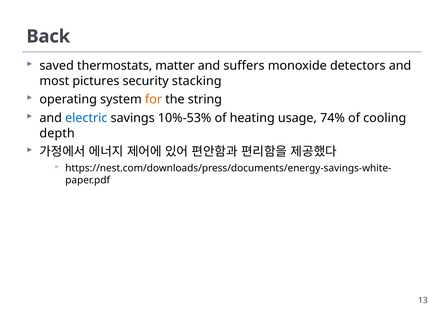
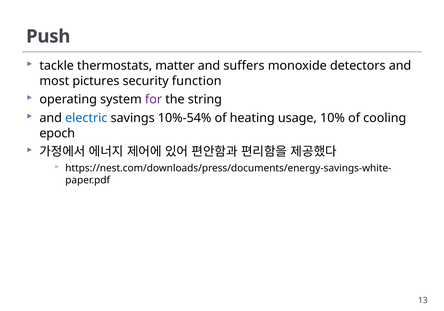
Back: Back -> Push
saved: saved -> tackle
stacking: stacking -> function
for colour: orange -> purple
10%-53%: 10%-53% -> 10%-54%
74%: 74% -> 10%
depth: depth -> epoch
